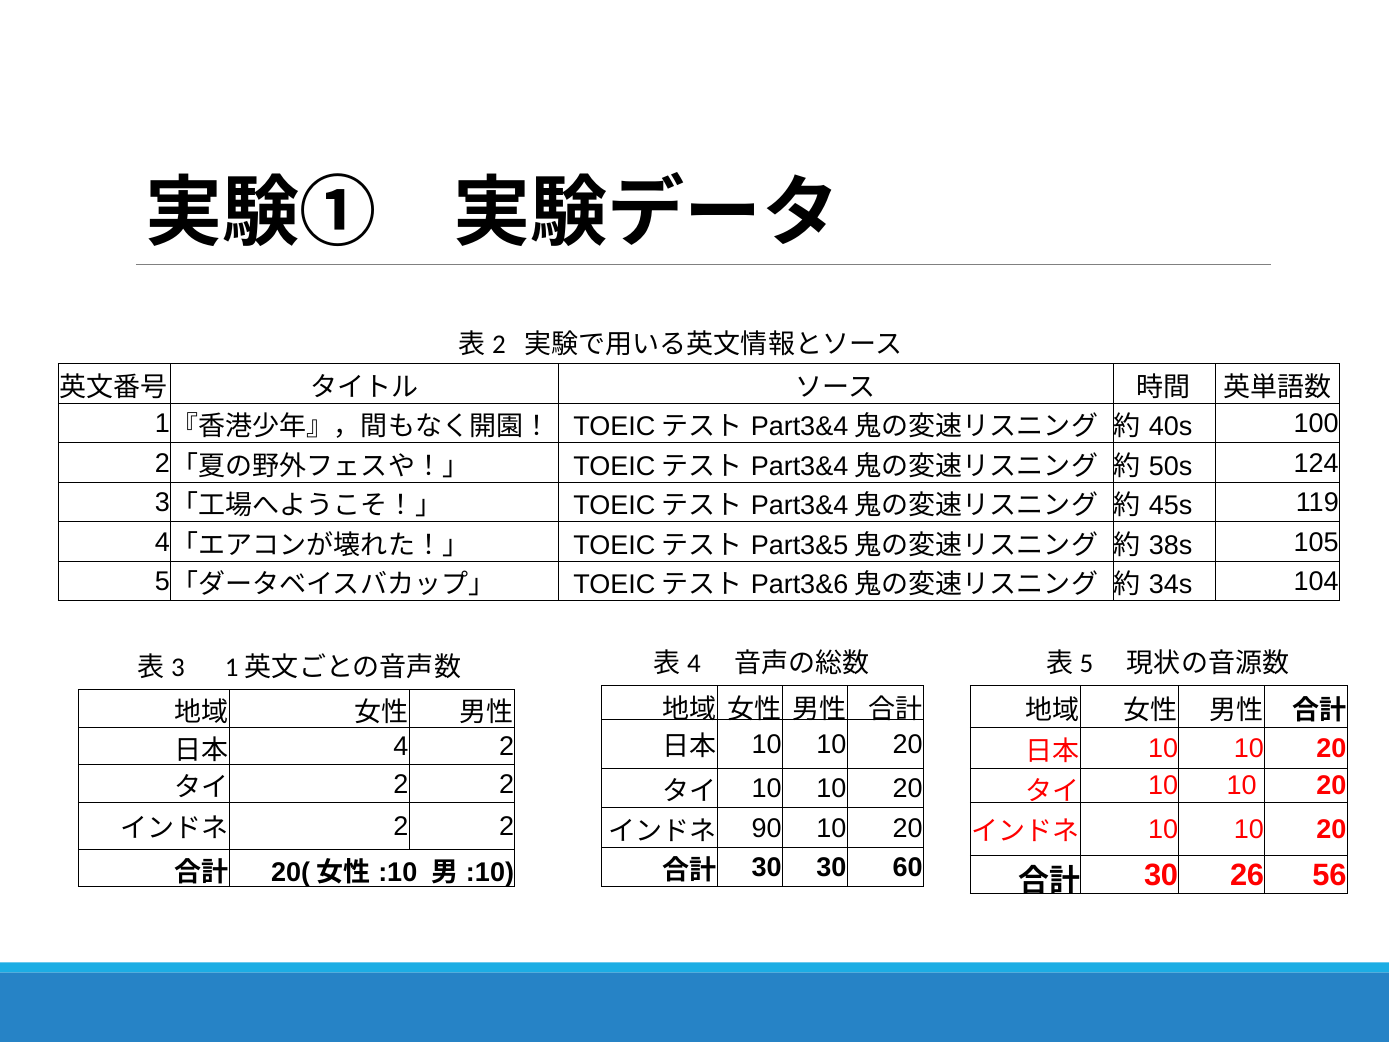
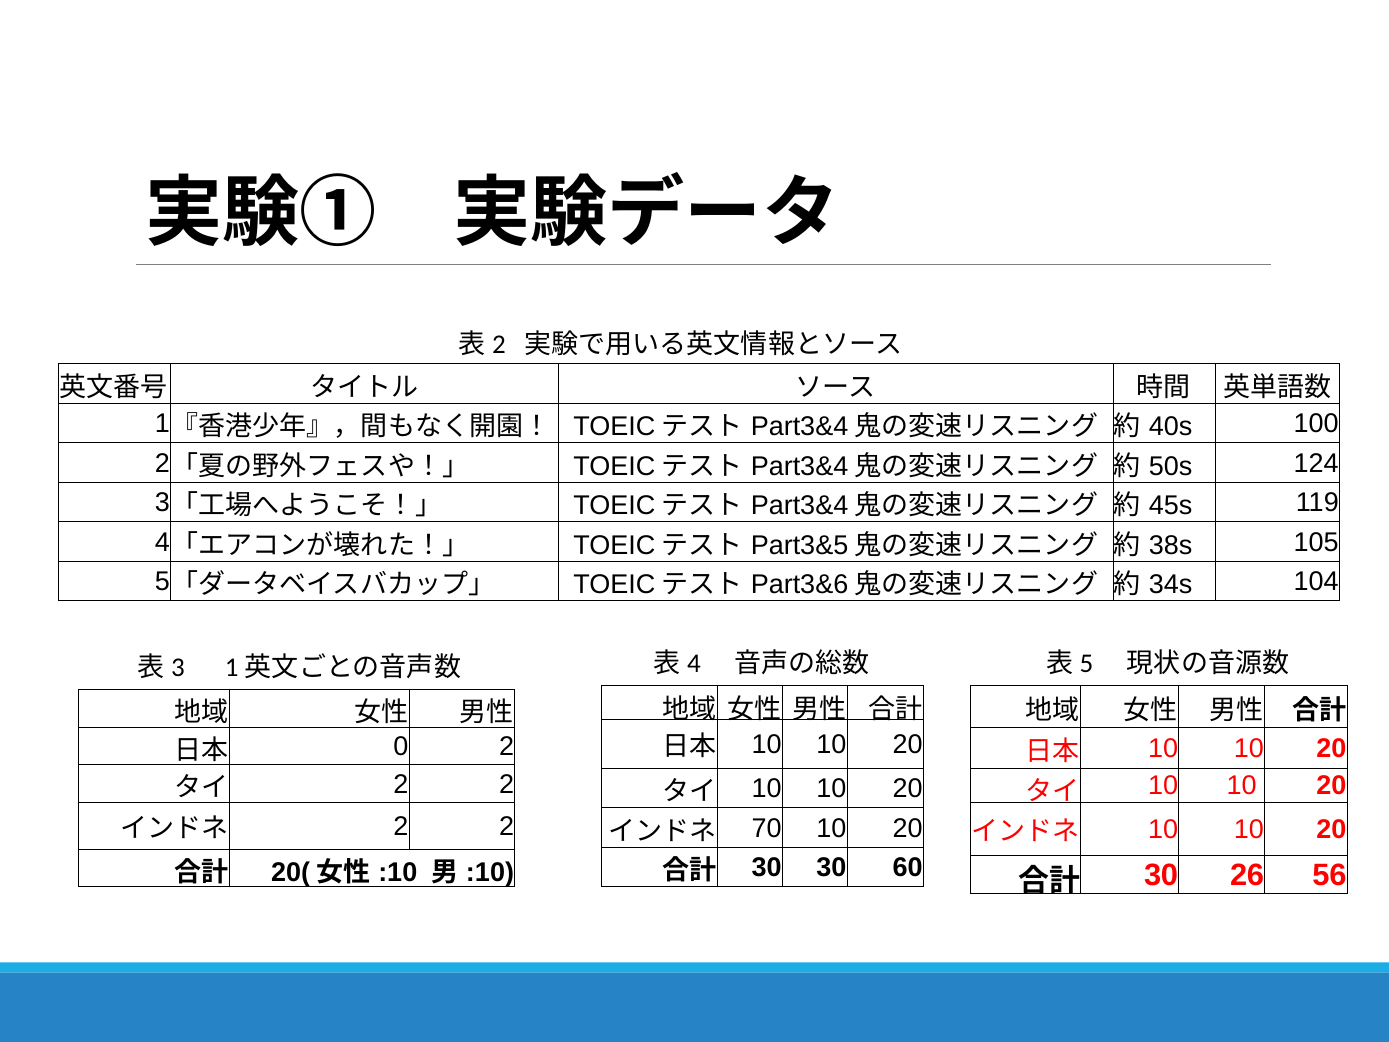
4 at (401, 746): 4 -> 0
90: 90 -> 70
